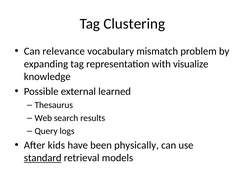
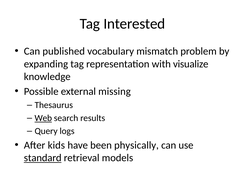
Clustering: Clustering -> Interested
relevance: relevance -> published
learned: learned -> missing
Web underline: none -> present
